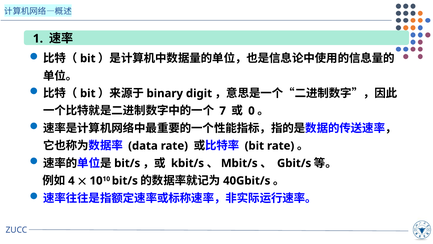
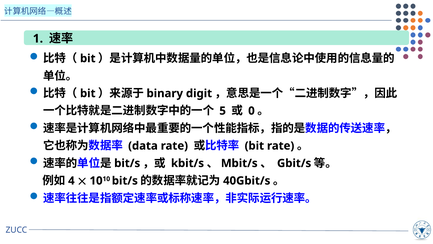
7: 7 -> 5
